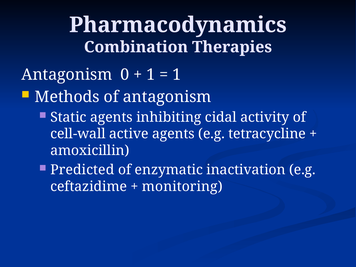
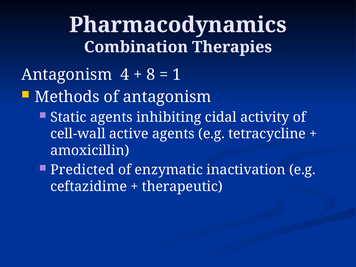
0: 0 -> 4
1 at (151, 75): 1 -> 8
monitoring: monitoring -> therapeutic
